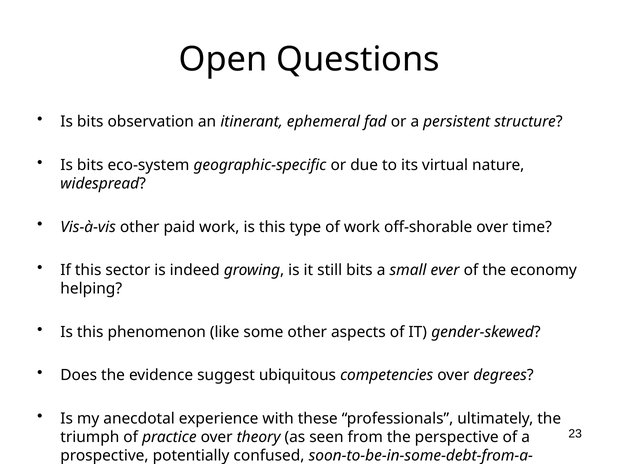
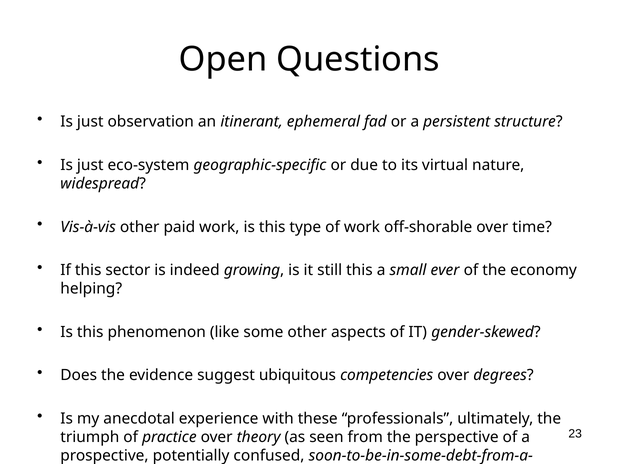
bits at (90, 122): bits -> just
bits at (90, 165): bits -> just
still bits: bits -> this
